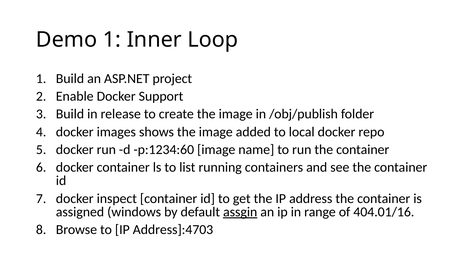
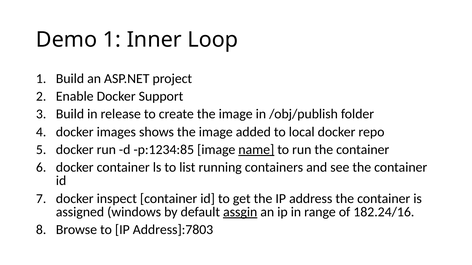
p:1234:60: p:1234:60 -> p:1234:85
name underline: none -> present
404.01/16: 404.01/16 -> 182.24/16
Address]:4703: Address]:4703 -> Address]:7803
